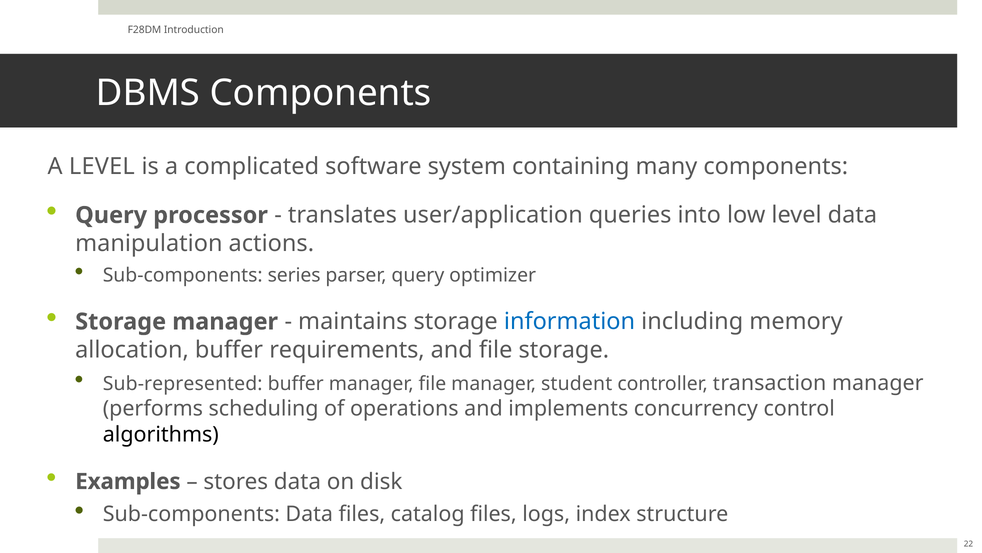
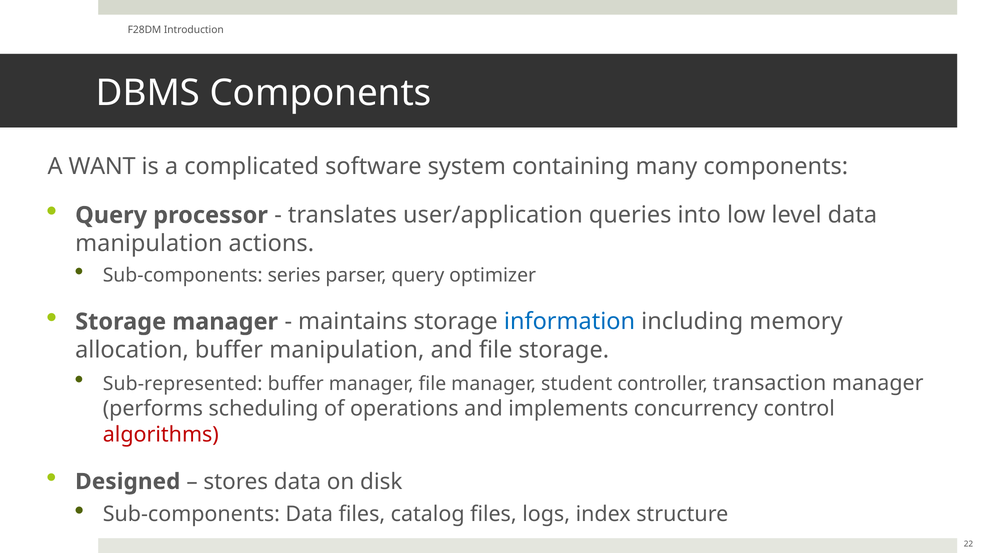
A LEVEL: LEVEL -> WANT
buffer requirements: requirements -> manipulation
algorithms colour: black -> red
Examples: Examples -> Designed
